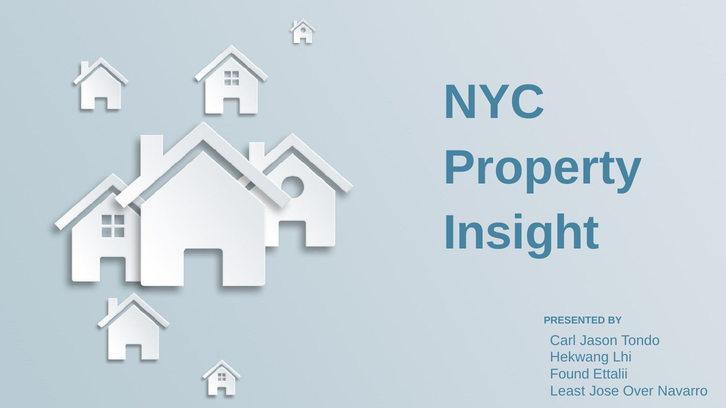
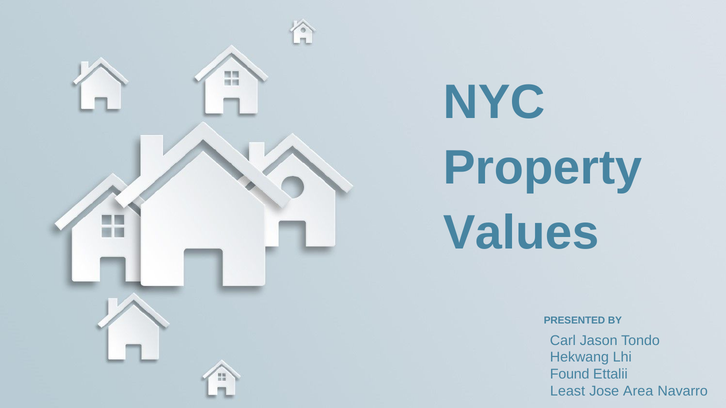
Insight: Insight -> Values
Over: Over -> Area
